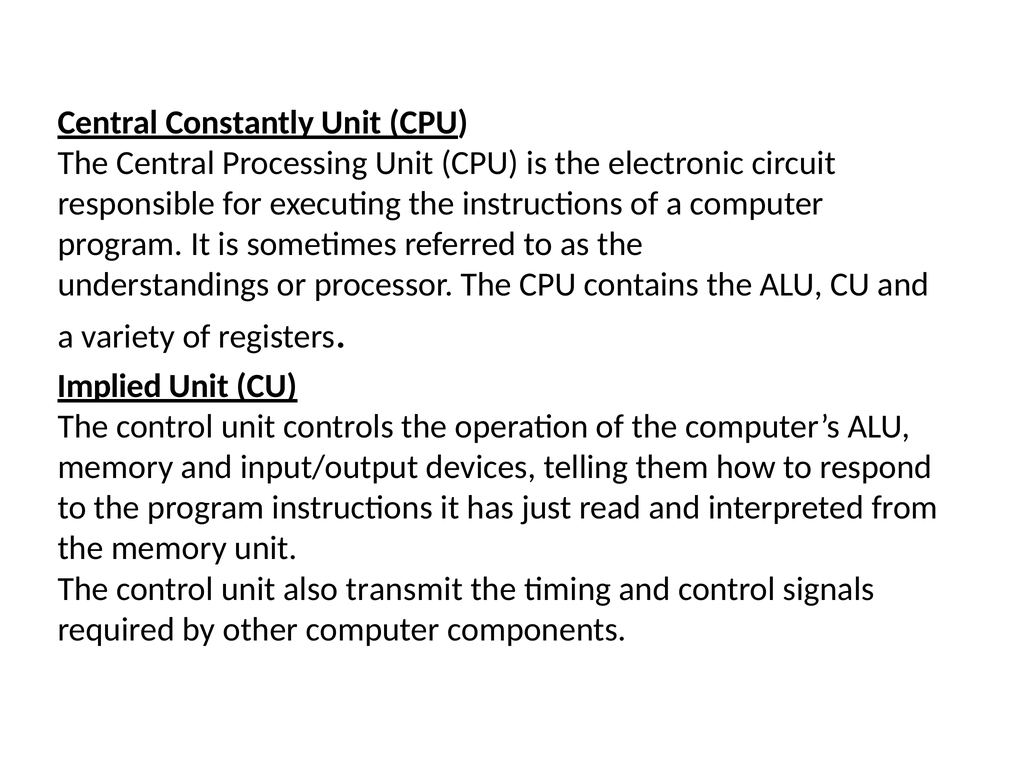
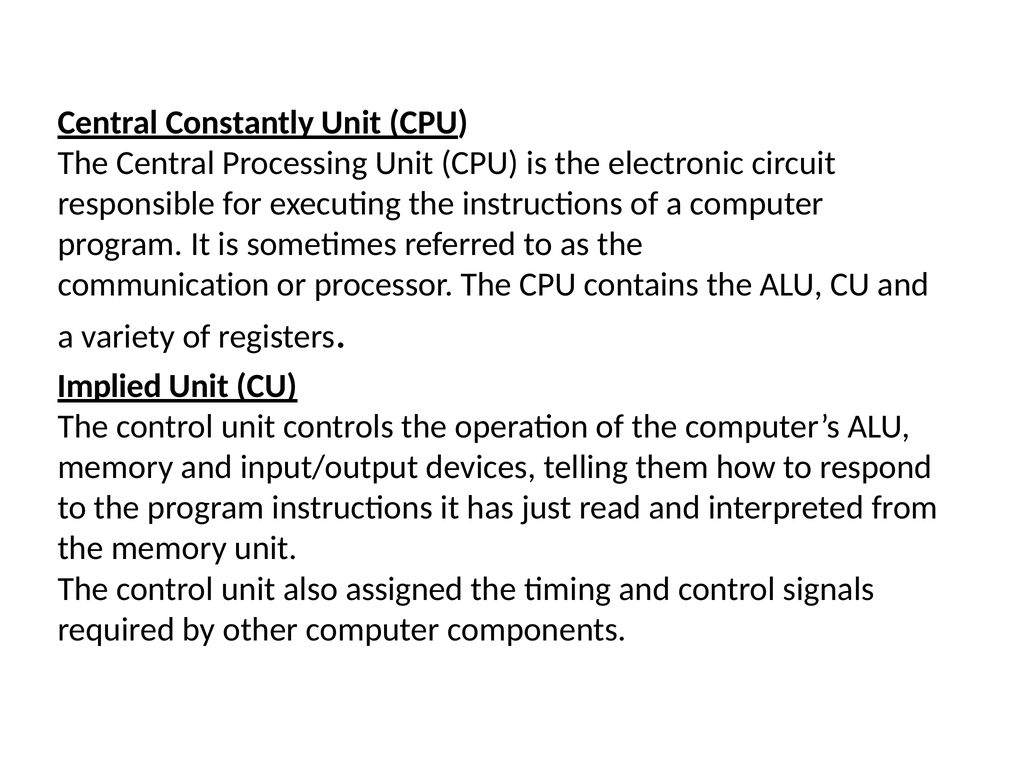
understandings: understandings -> communication
transmit: transmit -> assigned
